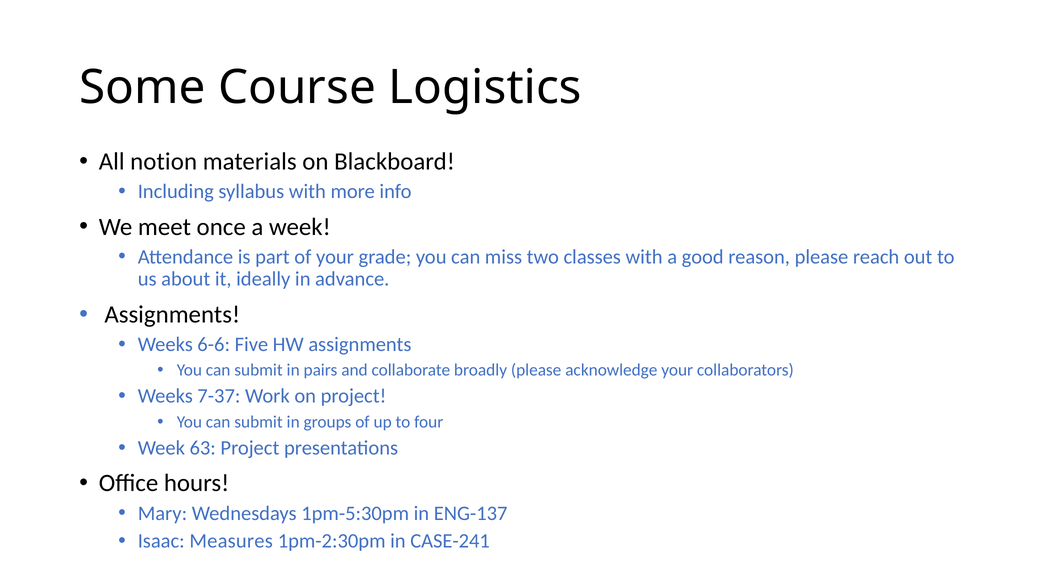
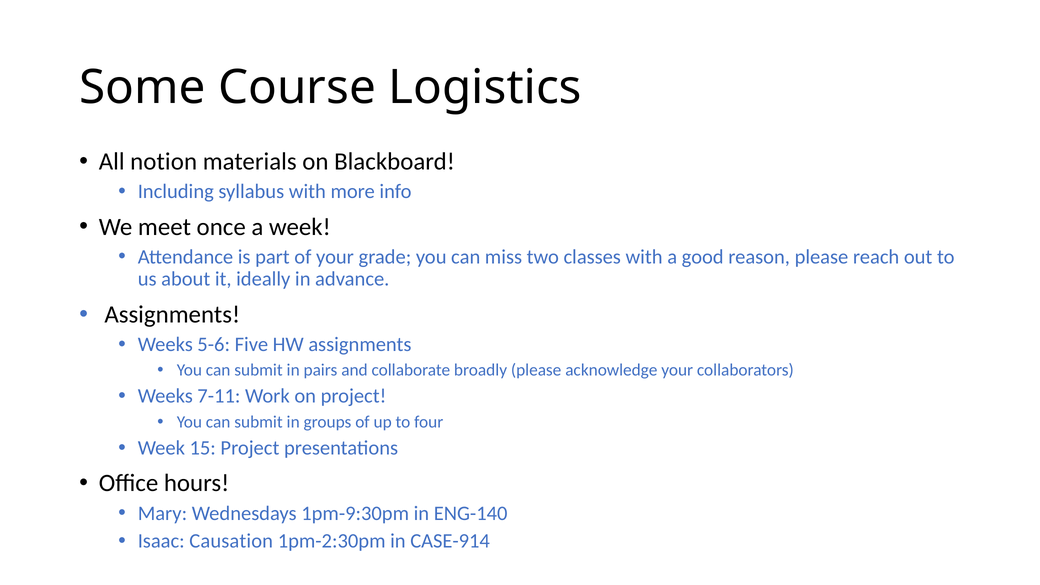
6-6: 6-6 -> 5-6
7-37: 7-37 -> 7-11
63: 63 -> 15
1pm-5:30pm: 1pm-5:30pm -> 1pm-9:30pm
ENG-137: ENG-137 -> ENG-140
Measures: Measures -> Causation
CASE-241: CASE-241 -> CASE-914
